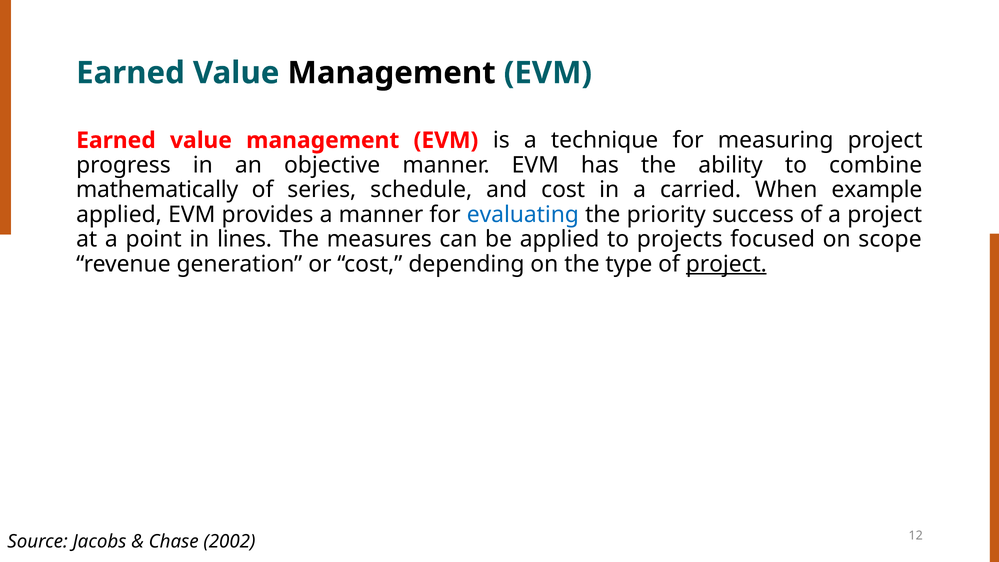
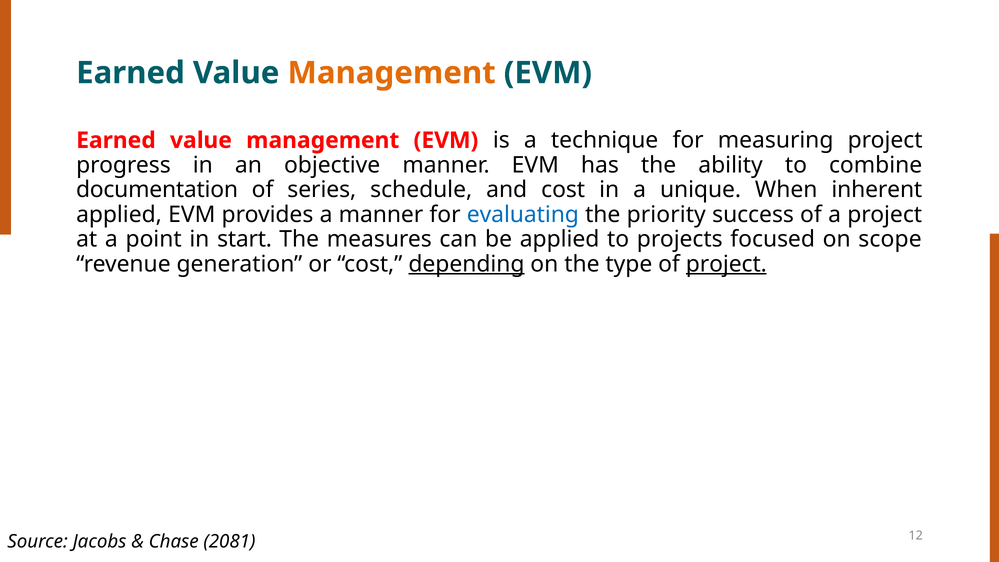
Management at (392, 73) colour: black -> orange
mathematically: mathematically -> documentation
carried: carried -> unique
example: example -> inherent
lines: lines -> start
depending underline: none -> present
2002: 2002 -> 2081
